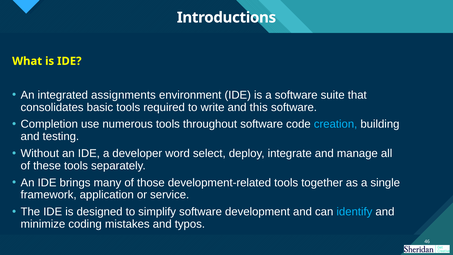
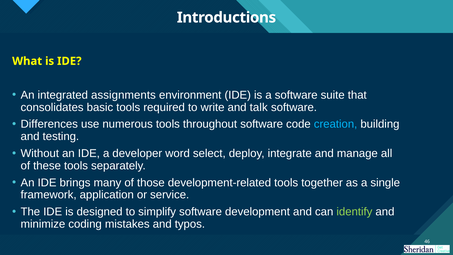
this: this -> talk
Completion: Completion -> Differences
identify colour: light blue -> light green
